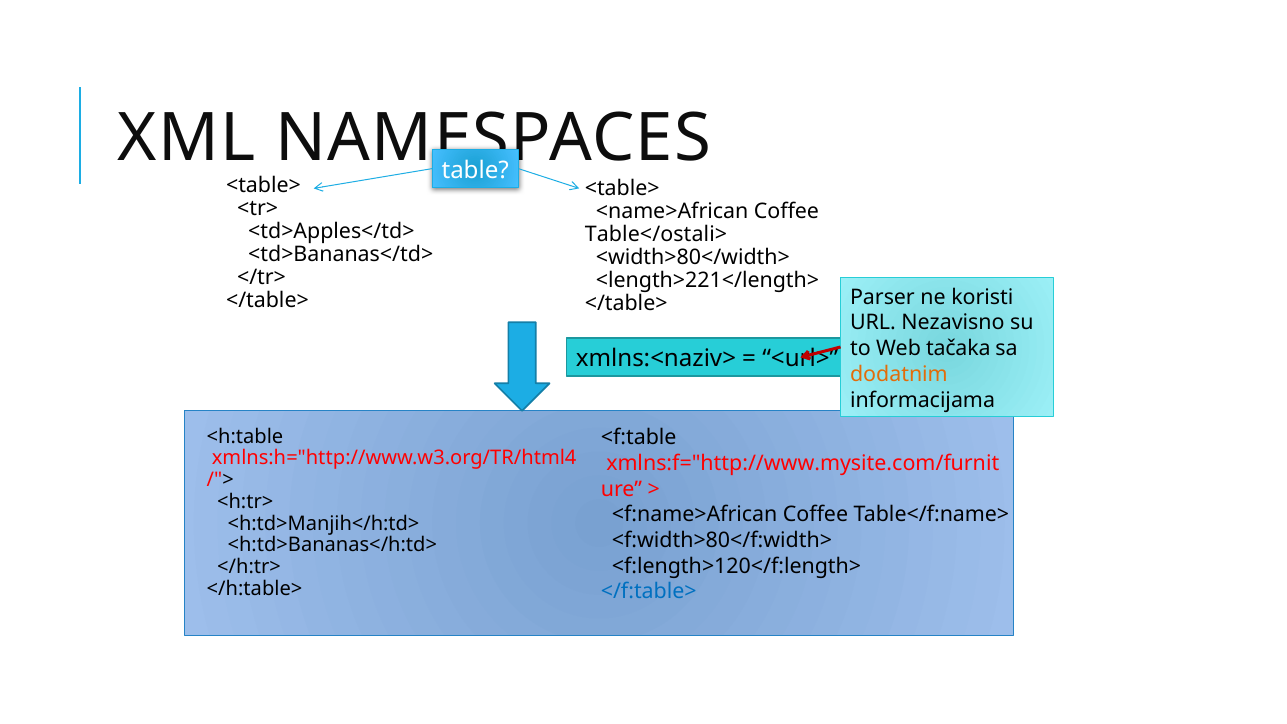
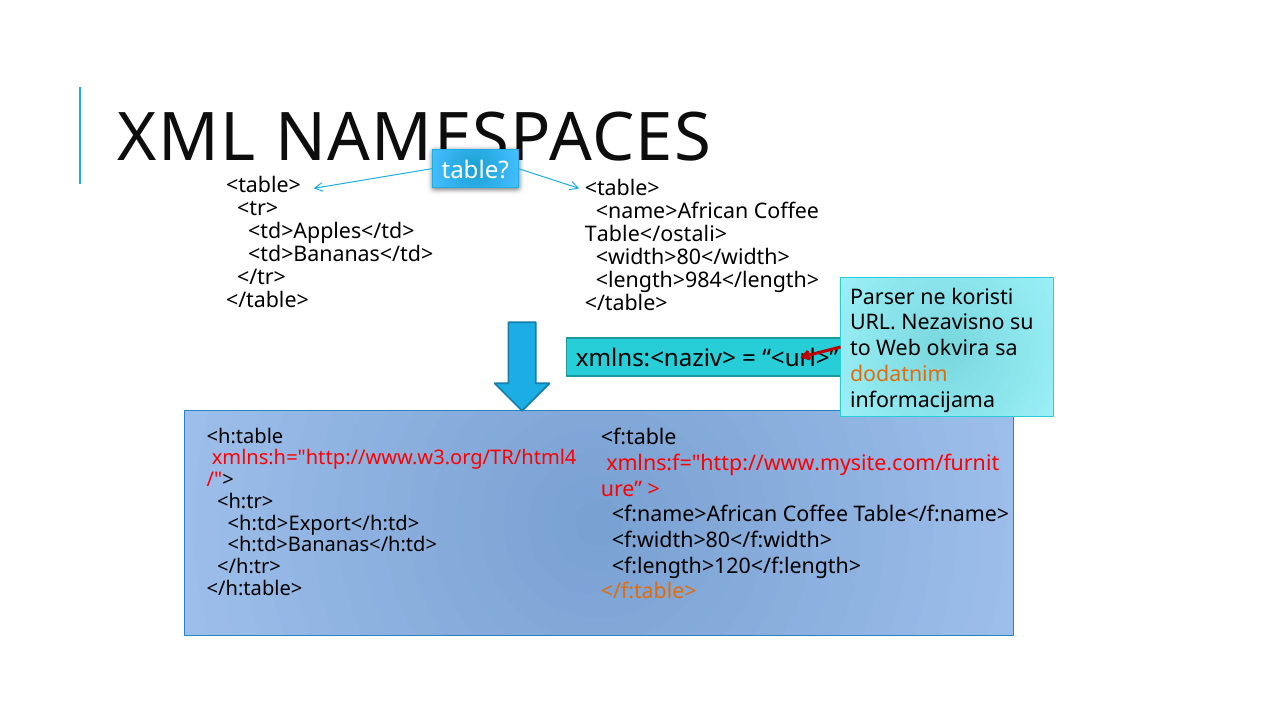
<length>221</length>: <length>221</length> -> <length>984</length>
tačaka: tačaka -> okvira
<h:td>Manjih</h:td>: <h:td>Manjih</h:td> -> <h:td>Export</h:td>
</f:table> colour: blue -> orange
